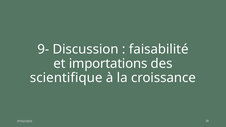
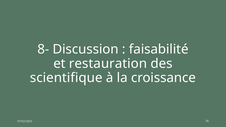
9-: 9- -> 8-
importations: importations -> restauration
